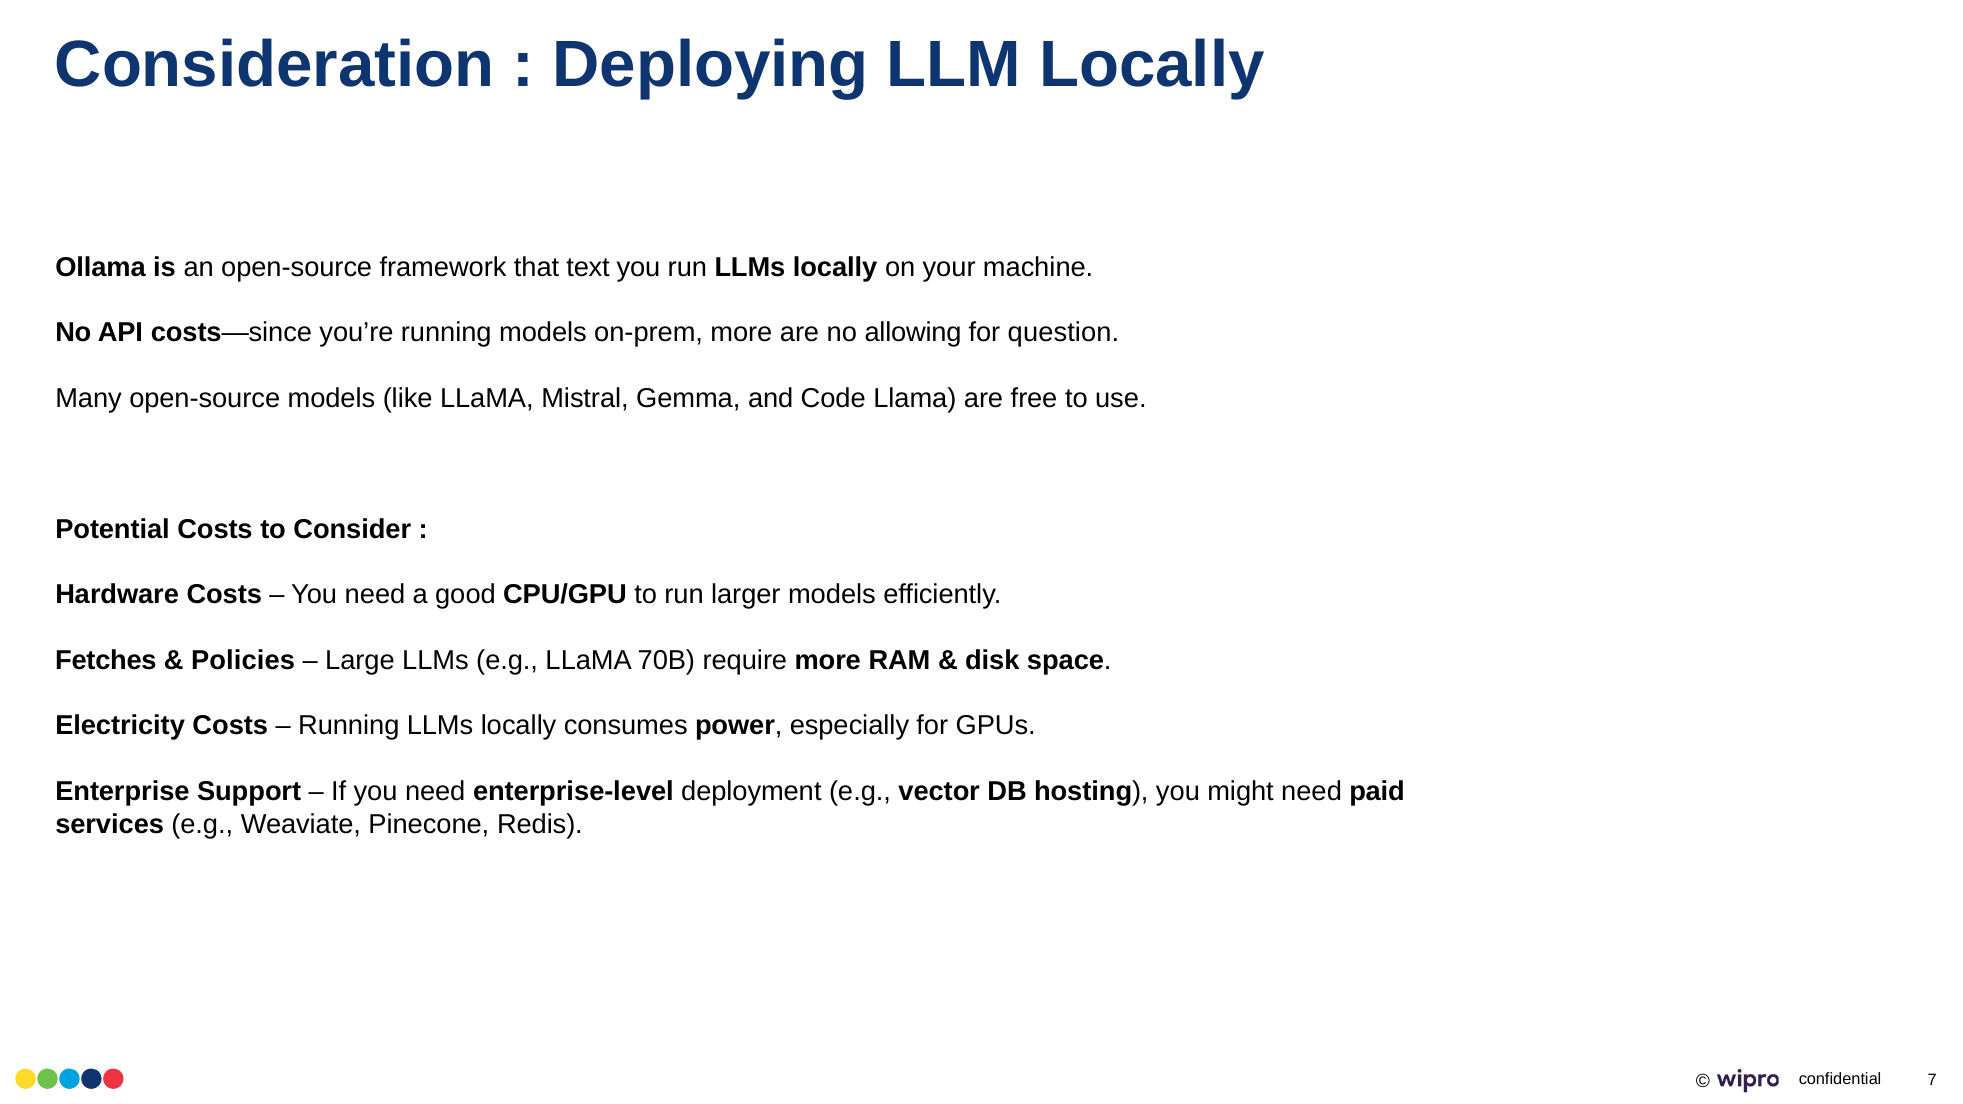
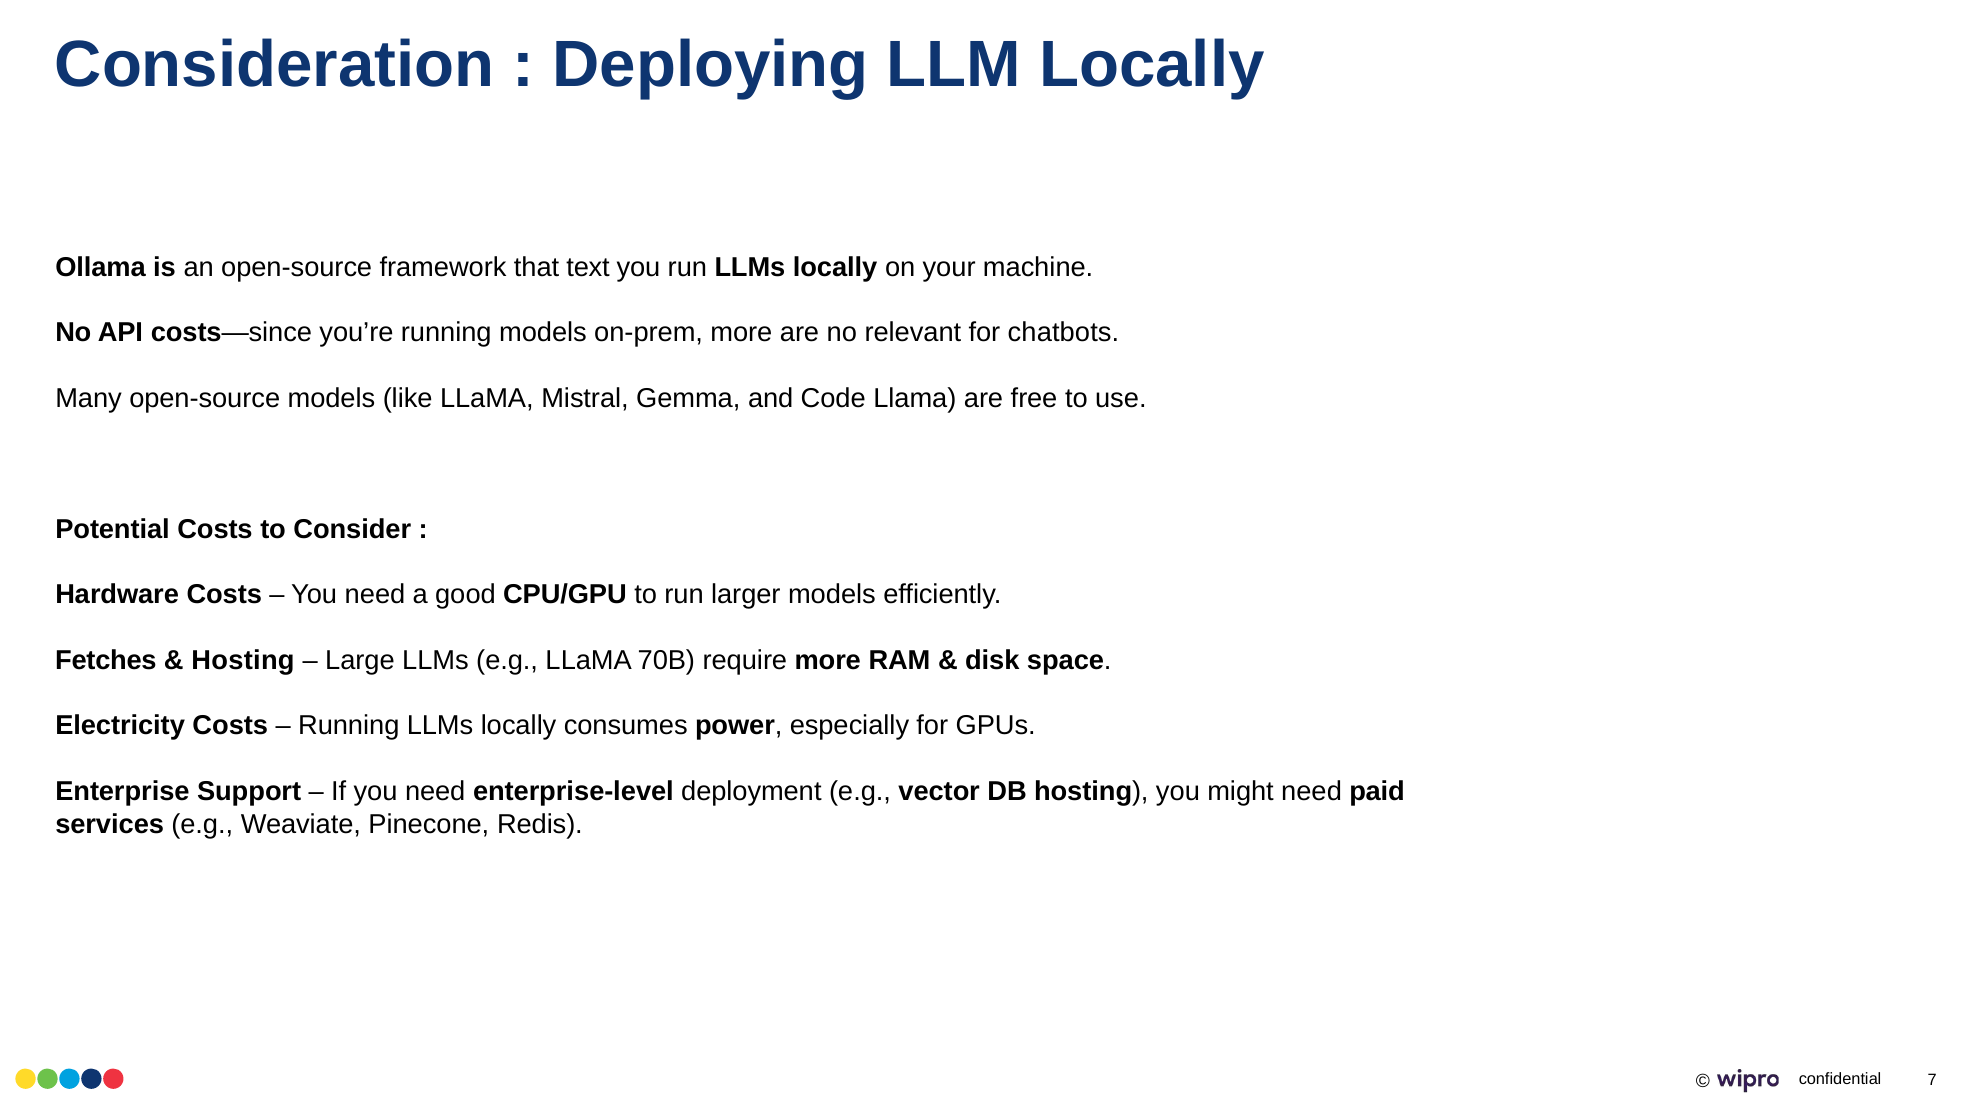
allowing: allowing -> relevant
question: question -> chatbots
Policies at (243, 661): Policies -> Hosting
